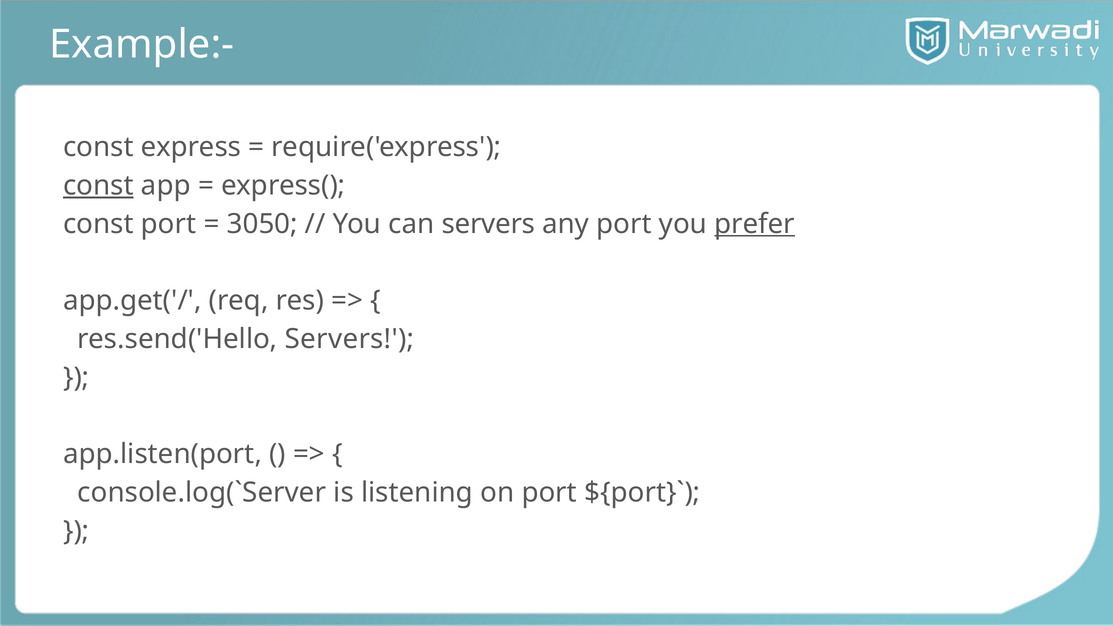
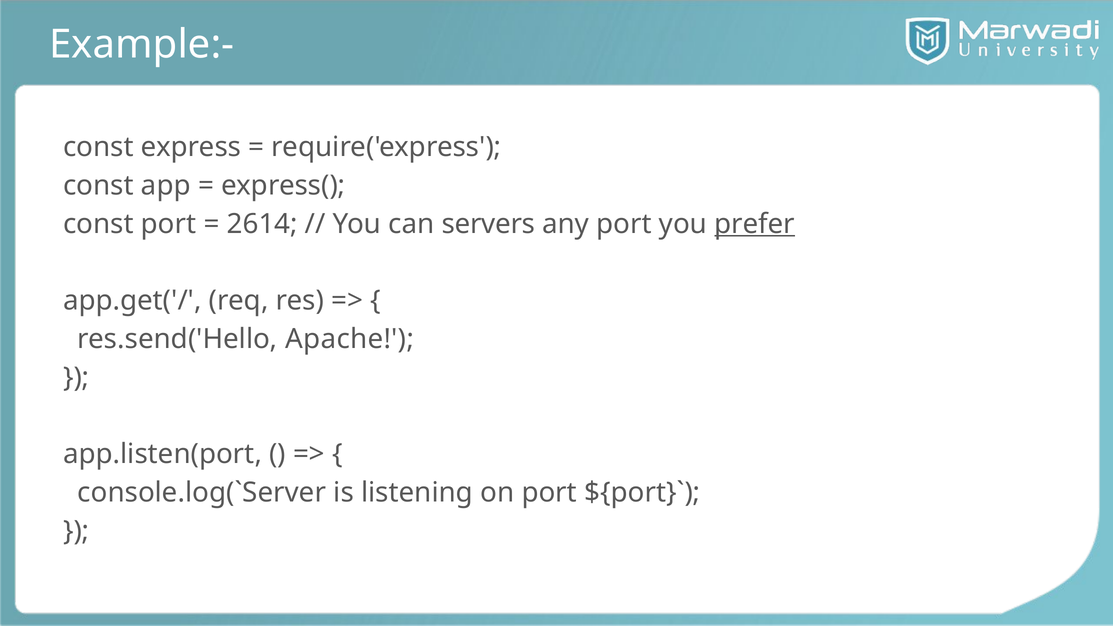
const at (98, 186) underline: present -> none
3050: 3050 -> 2614
res.send('Hello Servers: Servers -> Apache
